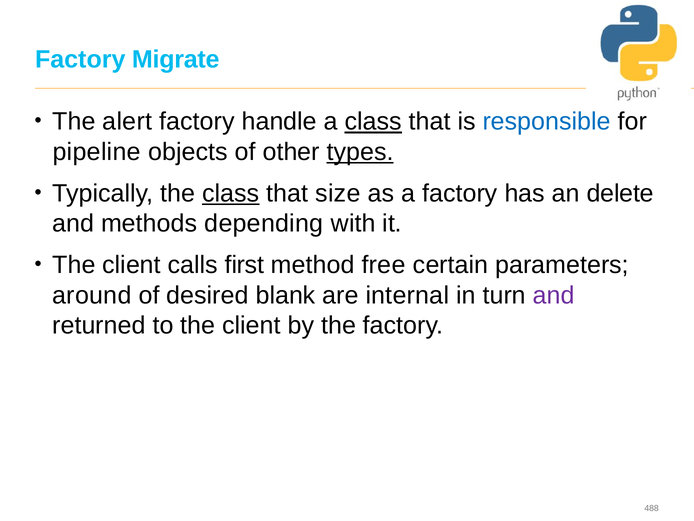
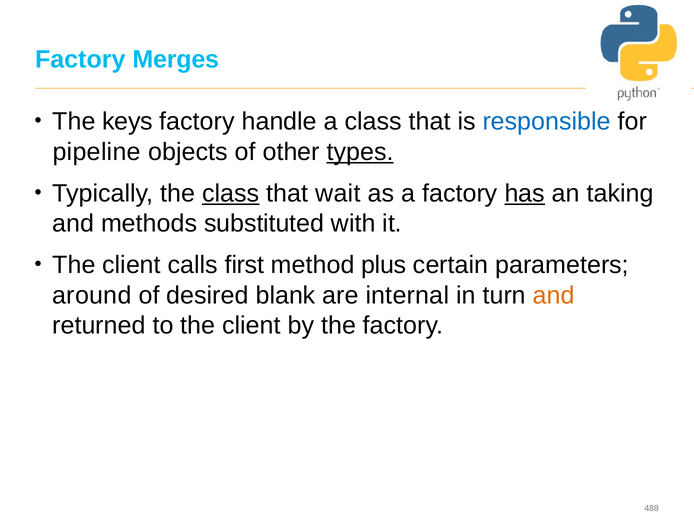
Migrate: Migrate -> Merges
alert: alert -> keys
class at (373, 122) underline: present -> none
size: size -> wait
has underline: none -> present
delete: delete -> taking
depending: depending -> substituted
free: free -> plus
and at (554, 295) colour: purple -> orange
